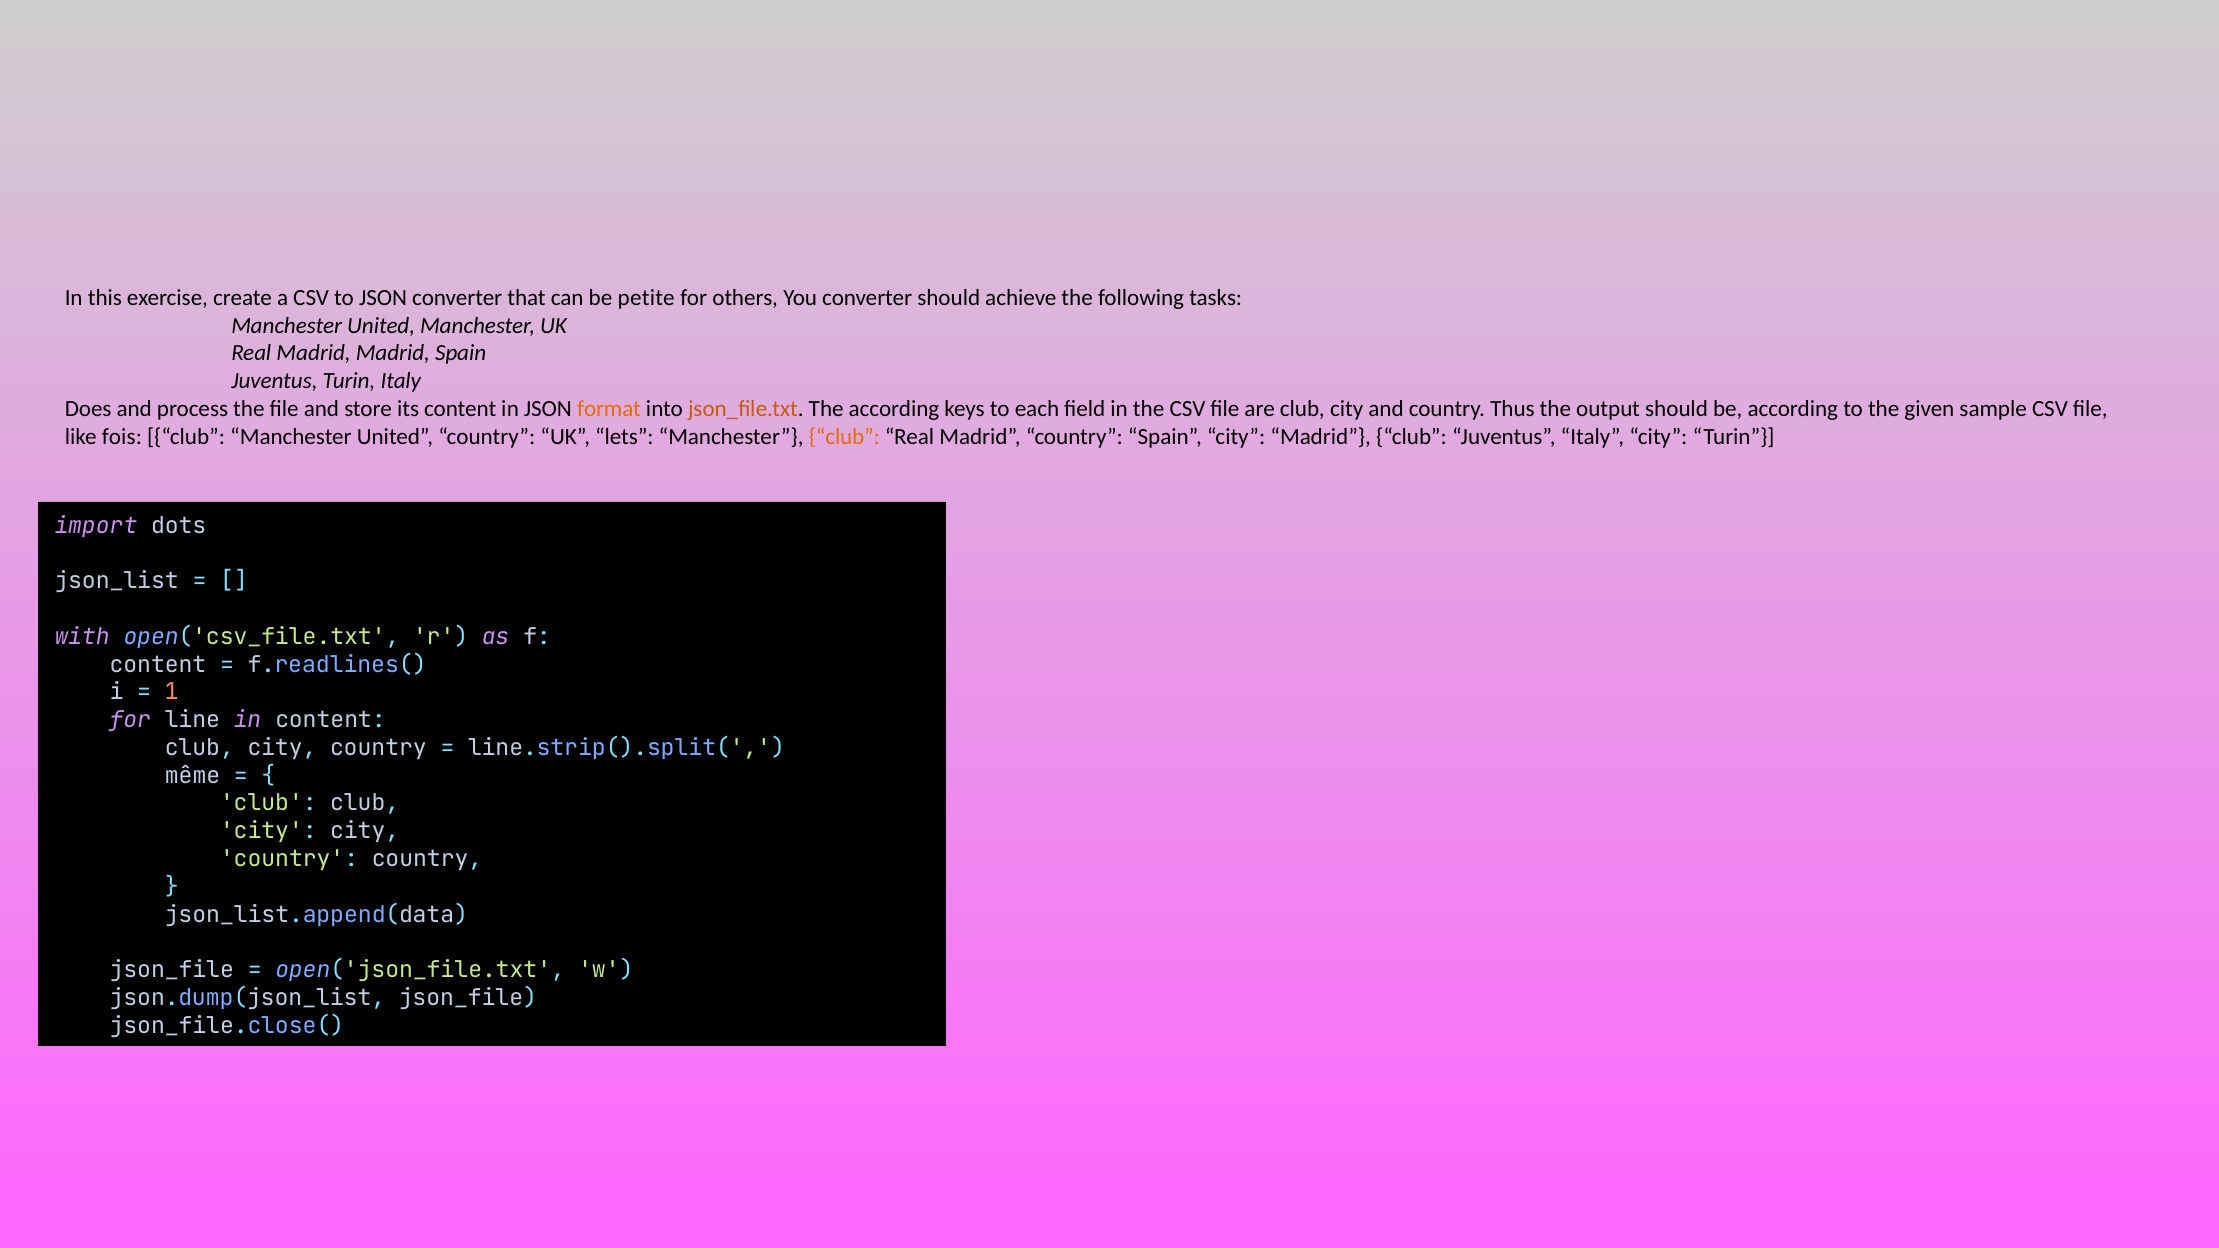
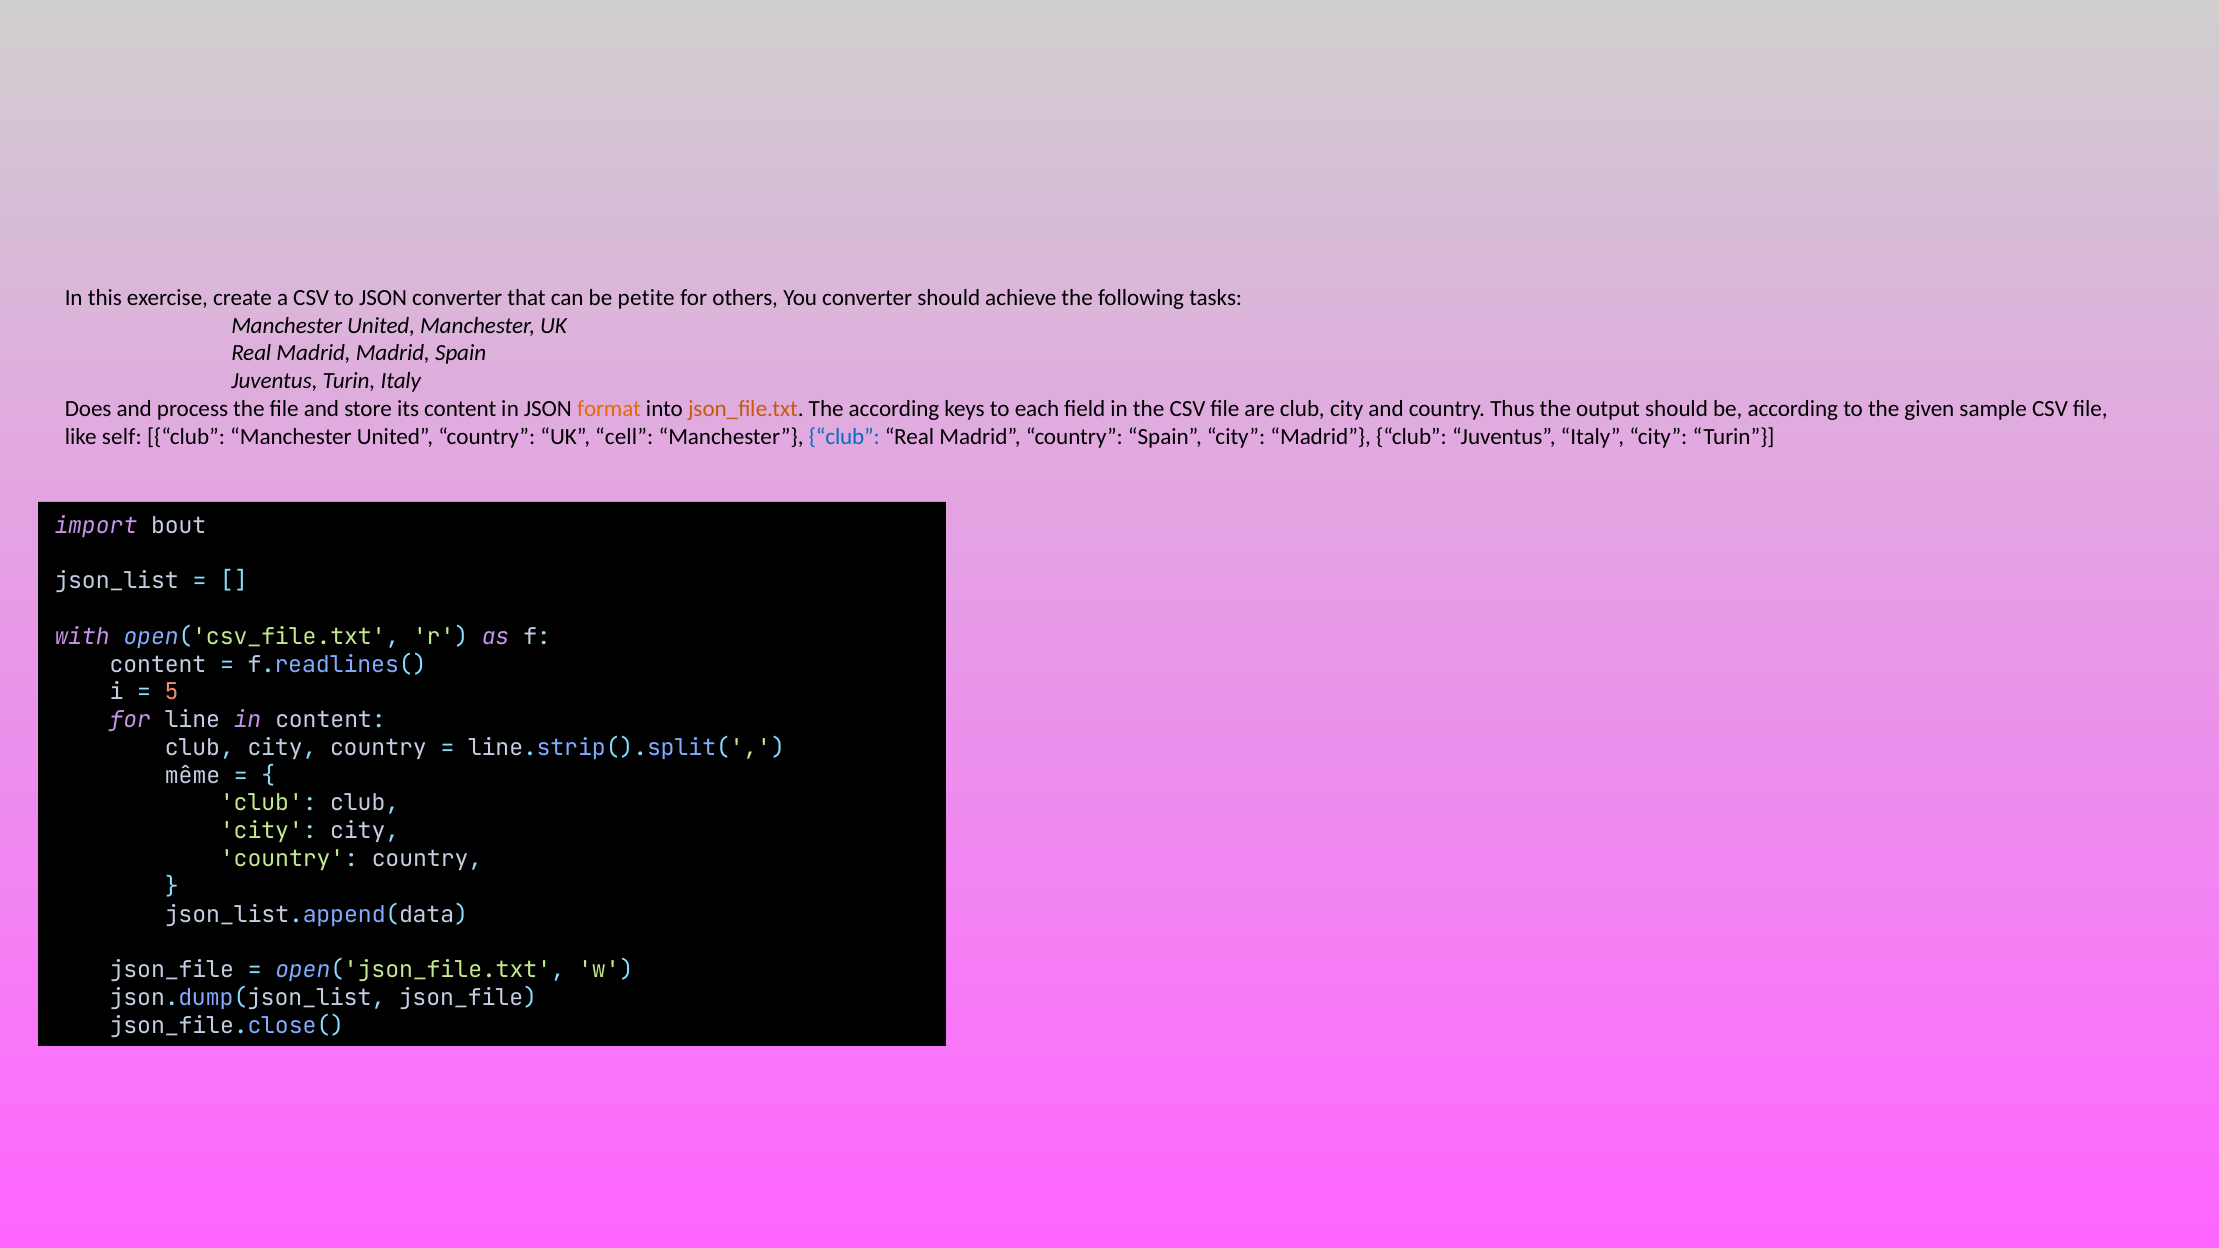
fois: fois -> self
lets: lets -> cell
club at (844, 437) colour: orange -> blue
dots: dots -> bout
1: 1 -> 5
